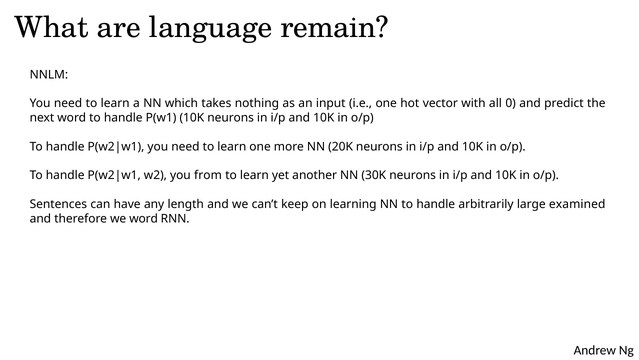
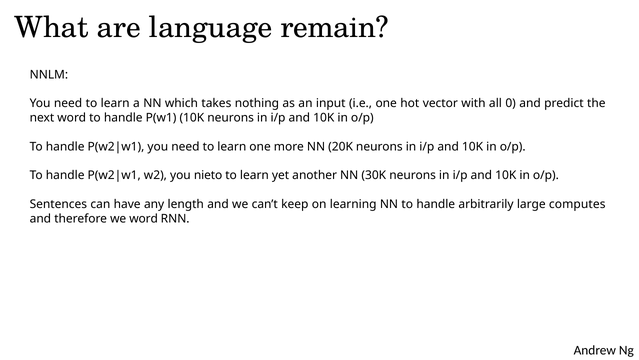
from: from -> nieto
examined: examined -> computes
